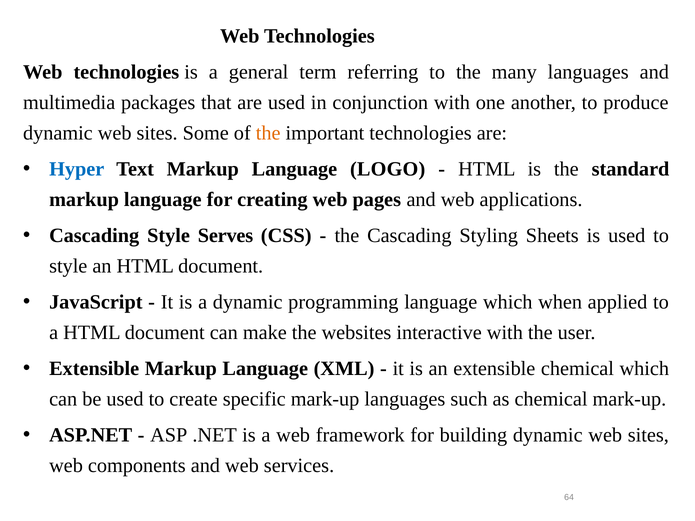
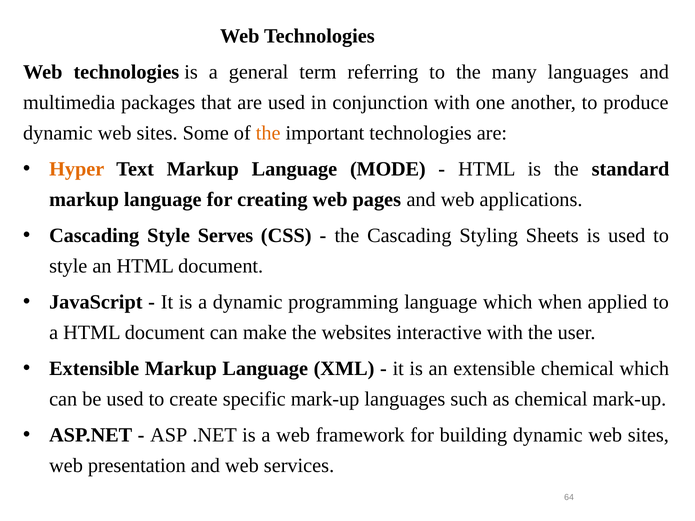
Hyper colour: blue -> orange
LOGO: LOGO -> MODE
components: components -> presentation
